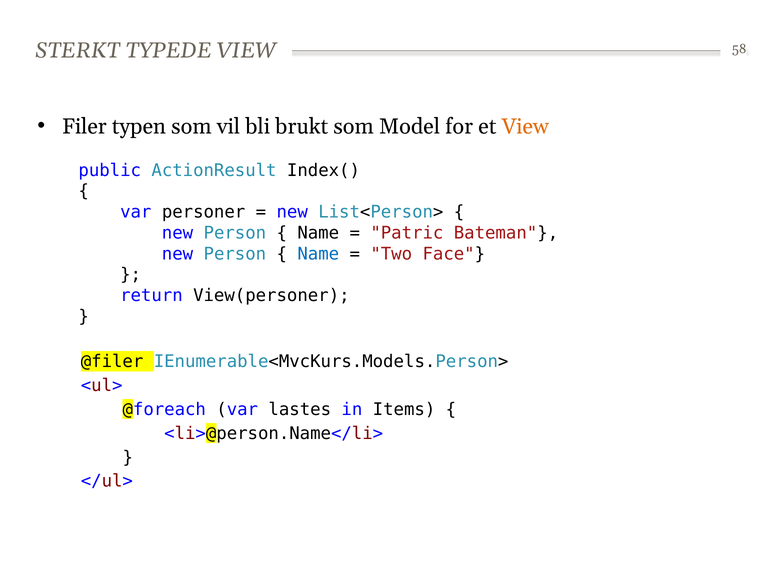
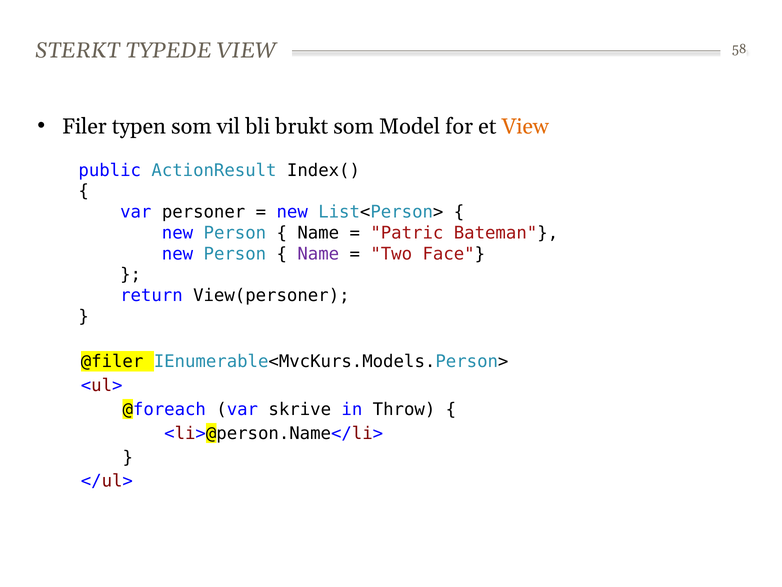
Name at (318, 254) colour: blue -> purple
lastes: lastes -> skrive
Items: Items -> Throw
